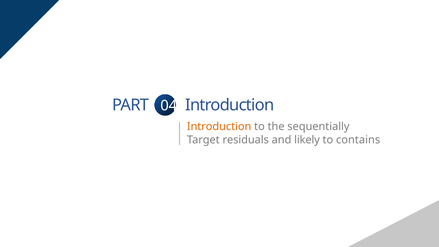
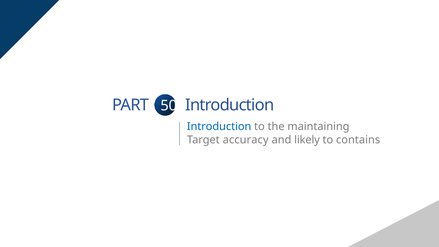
04: 04 -> 50
Introduction at (219, 127) colour: orange -> blue
sequentially: sequentially -> maintaining
residuals: residuals -> accuracy
